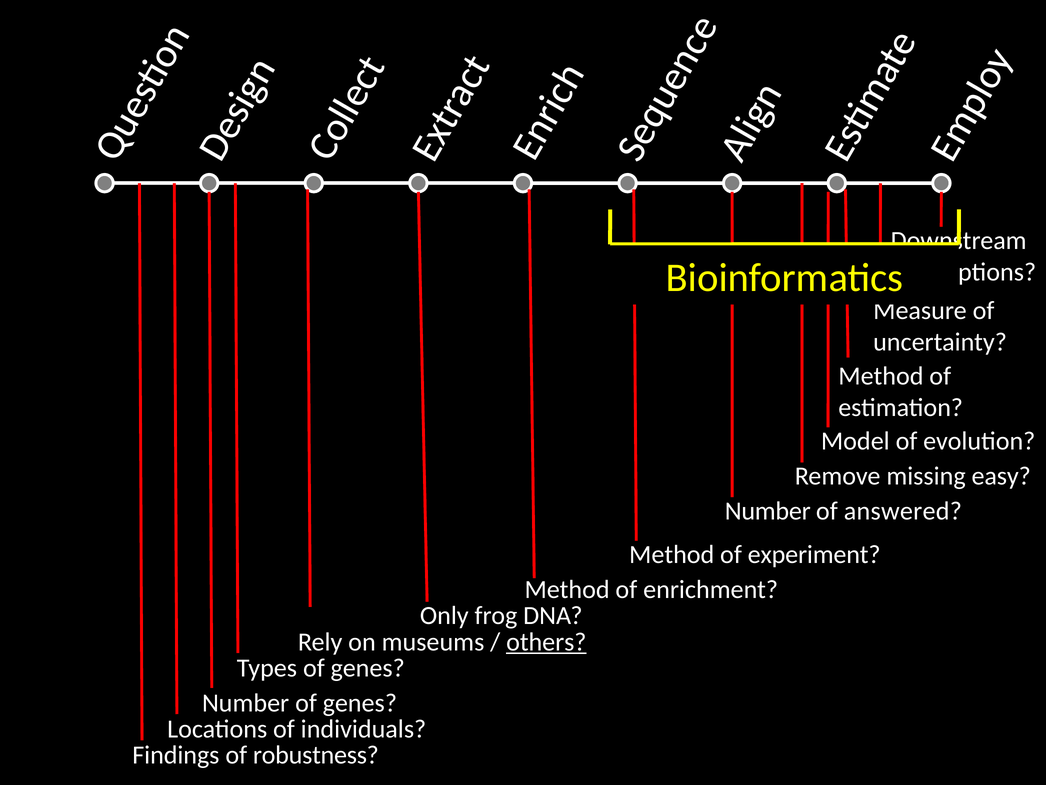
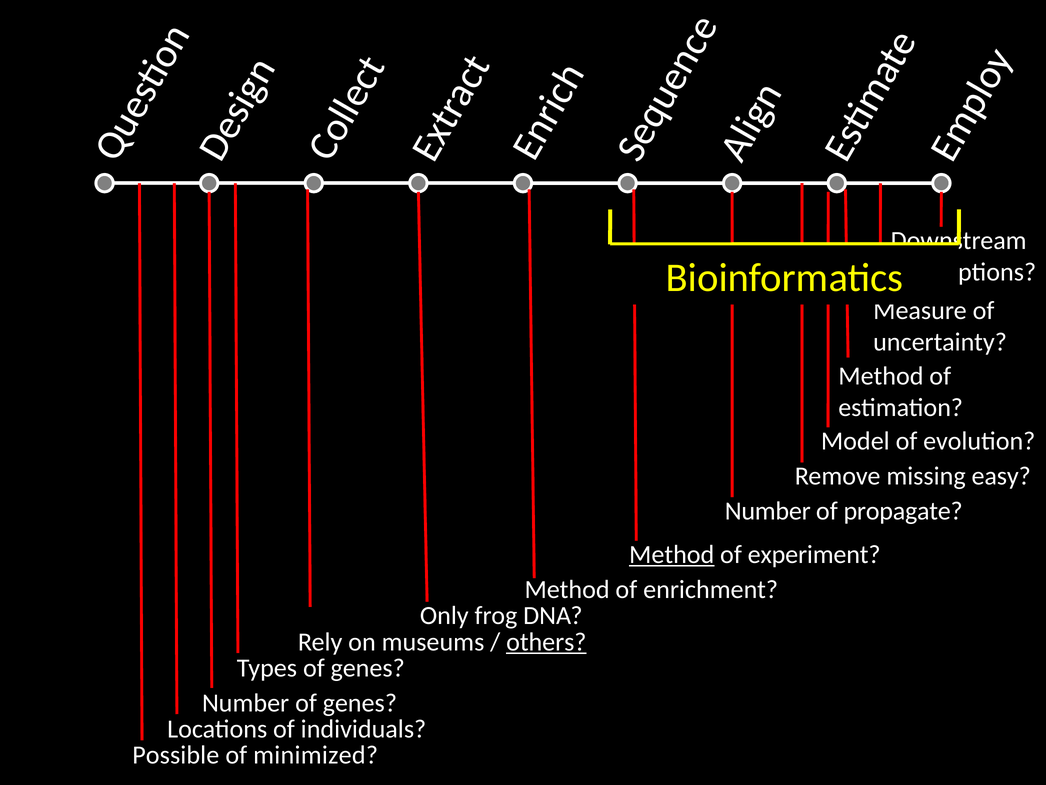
answered: answered -> propagate
Method at (672, 554) underline: none -> present
Findings: Findings -> Possible
robustness: robustness -> minimized
